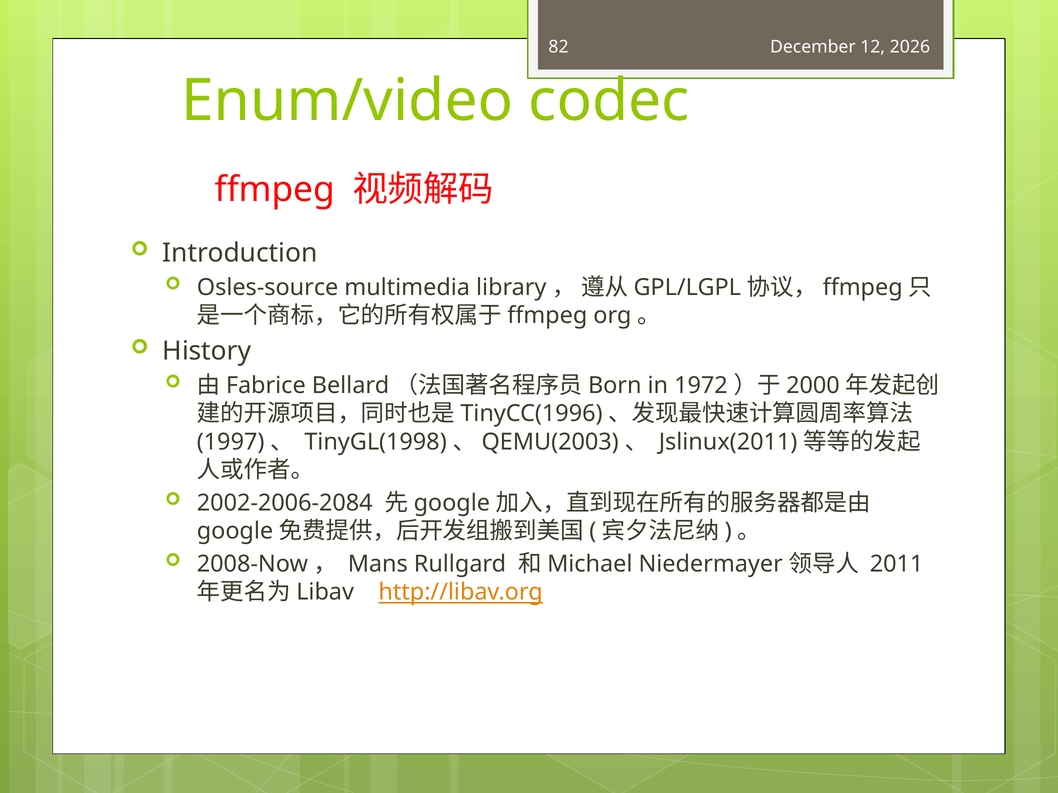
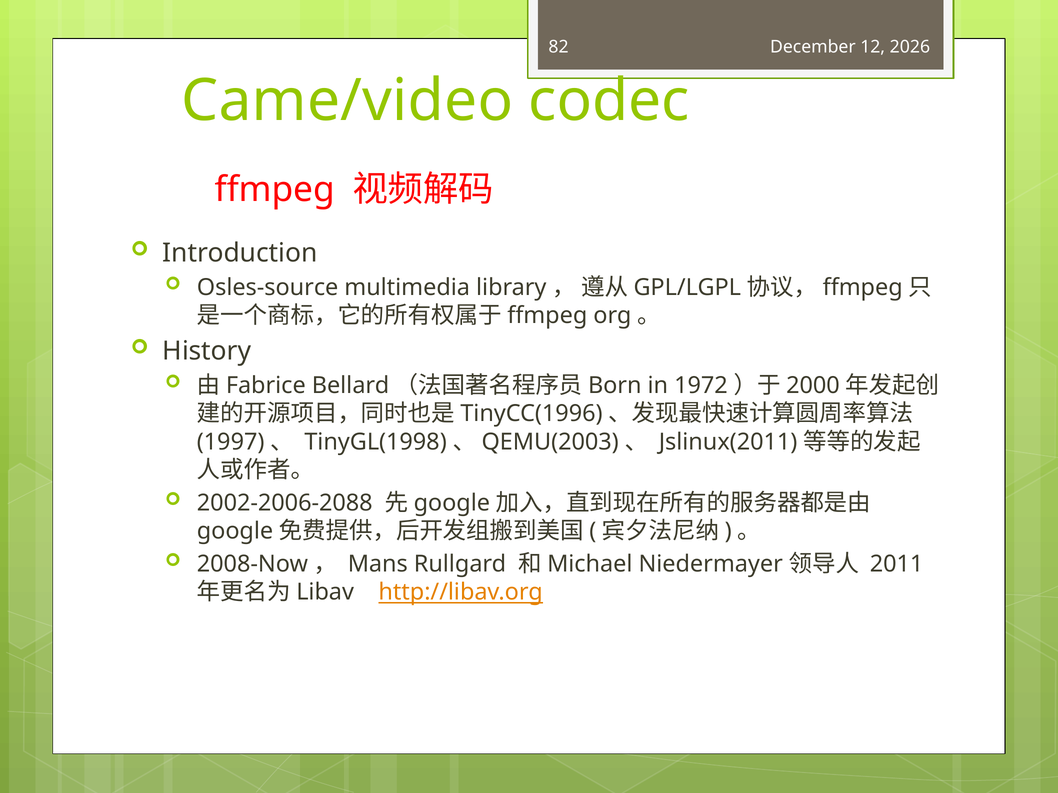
Enum/video: Enum/video -> Came/video
2002-2006-2084: 2002-2006-2084 -> 2002-2006-2088
